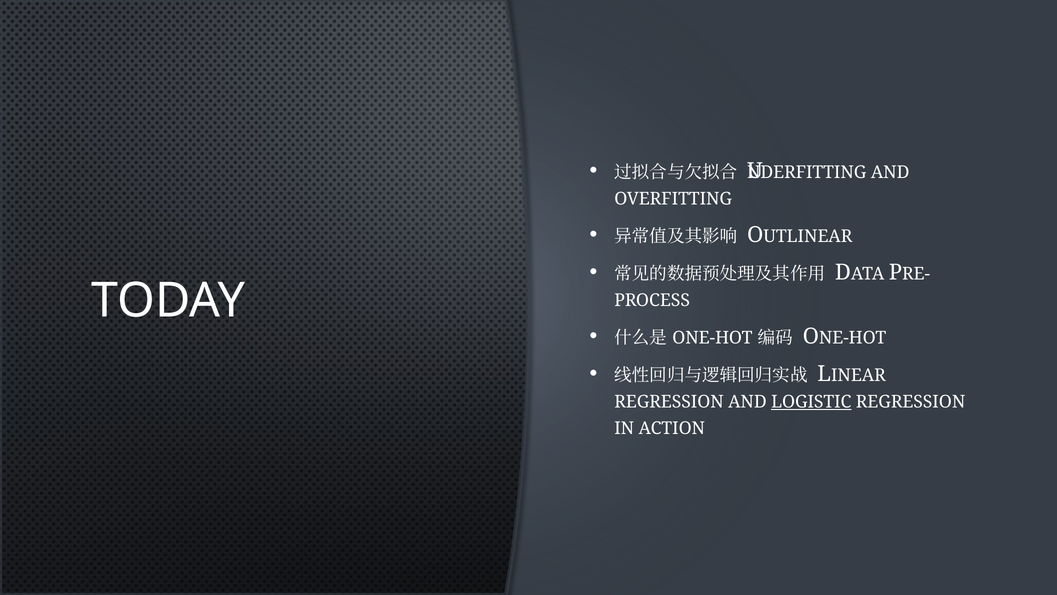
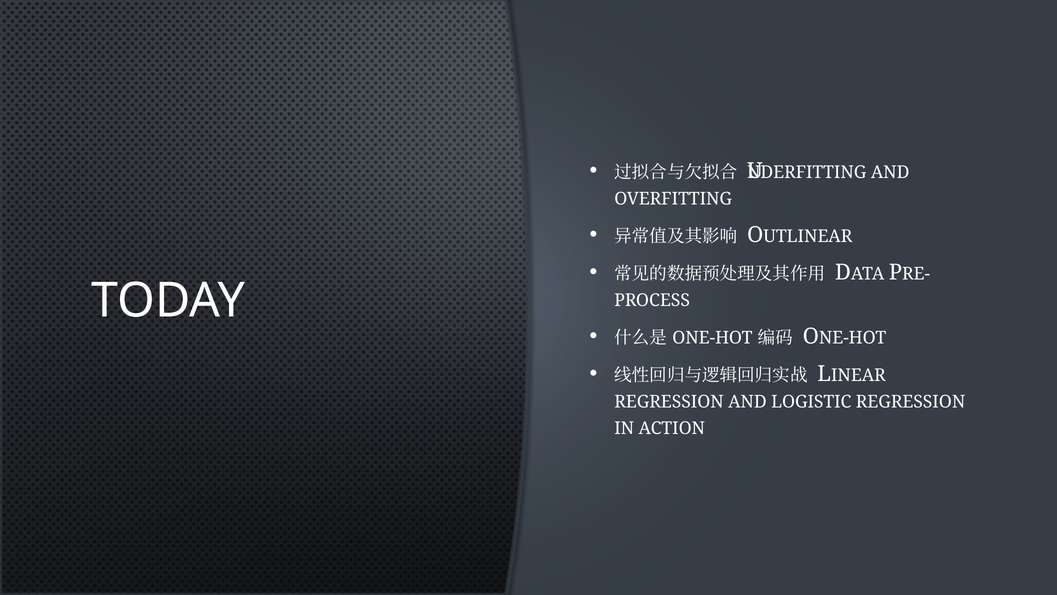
LOGISTIC underline: present -> none
